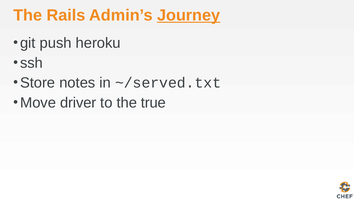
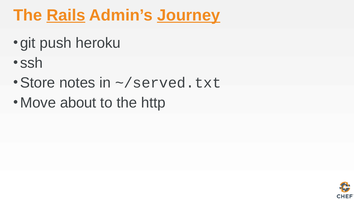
Rails underline: none -> present
driver: driver -> about
true: true -> http
